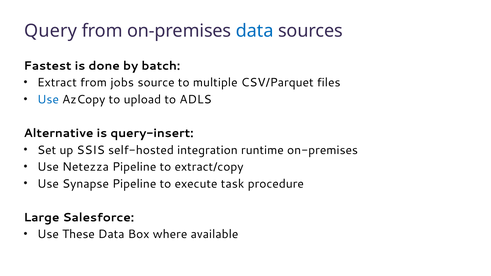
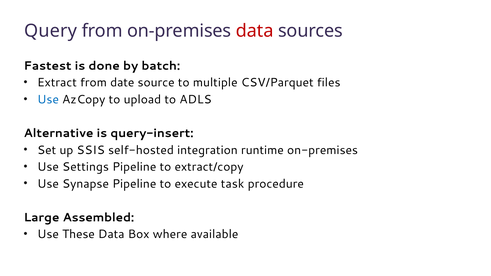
data at (255, 31) colour: blue -> red
jobs: jobs -> date
Netezza: Netezza -> Settings
Salesforce: Salesforce -> Assembled
